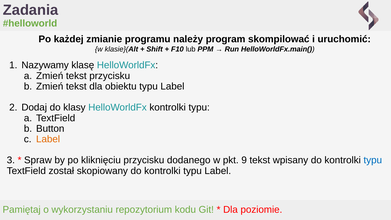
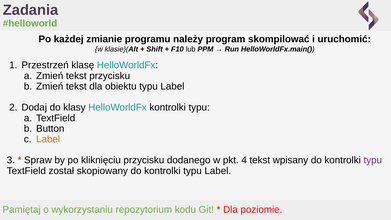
Nazywamy: Nazywamy -> Przestrzeń
9: 9 -> 4
typu at (373, 160) colour: blue -> purple
